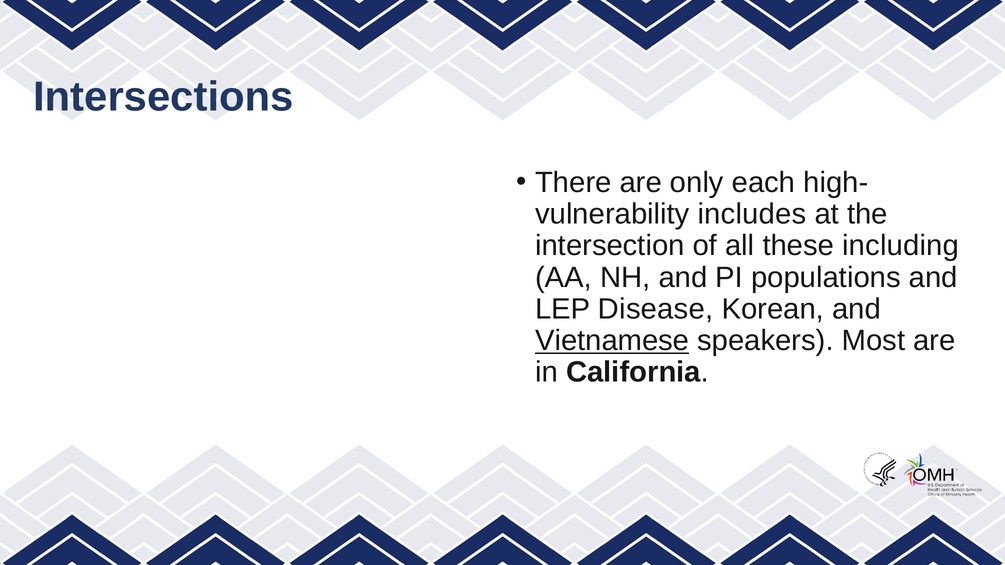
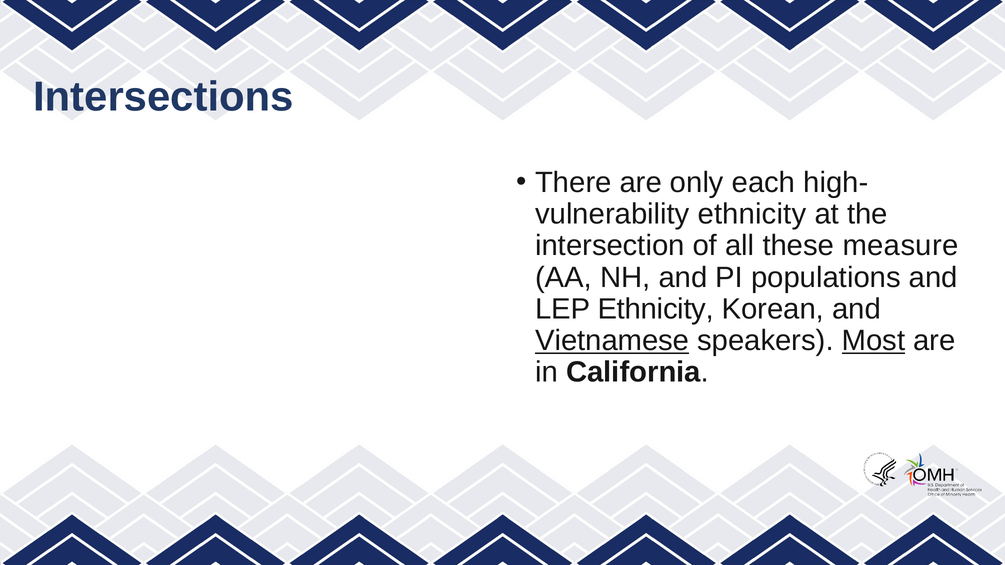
includes at (752, 214): includes -> ethnicity
including: including -> measure
LEP Disease: Disease -> Ethnicity
Most underline: none -> present
